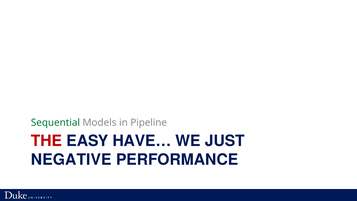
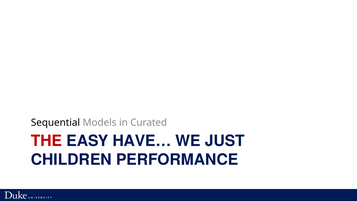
Sequential colour: green -> black
Pipeline: Pipeline -> Curated
NEGATIVE: NEGATIVE -> CHILDREN
